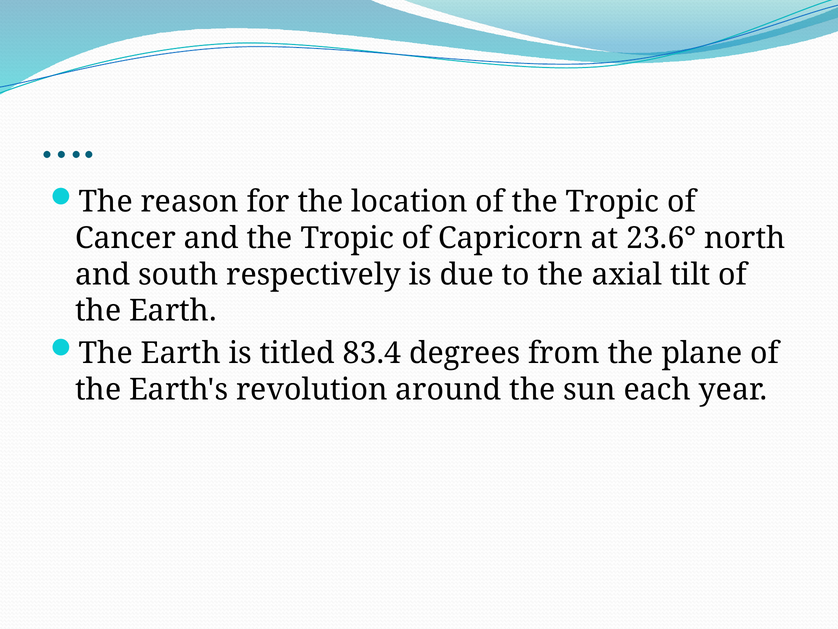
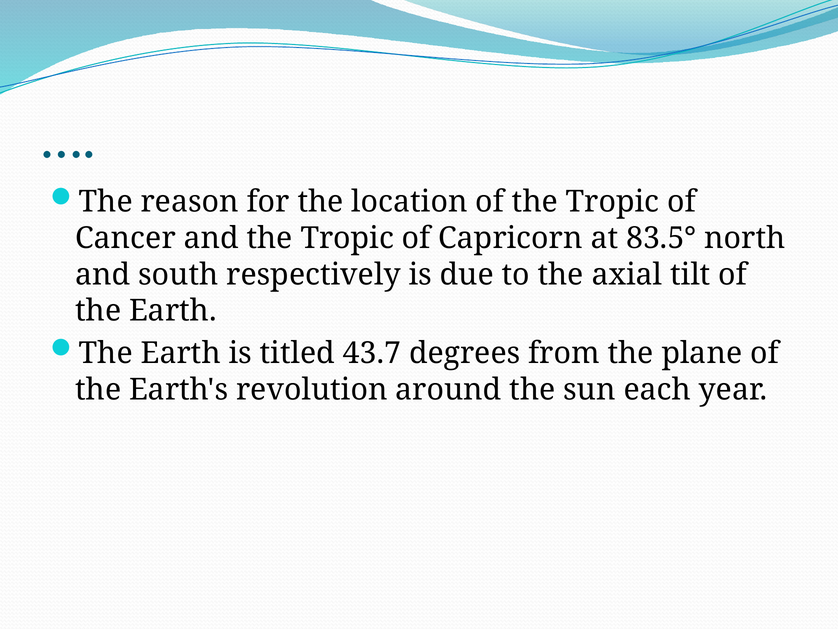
23.6°: 23.6° -> 83.5°
83.4: 83.4 -> 43.7
